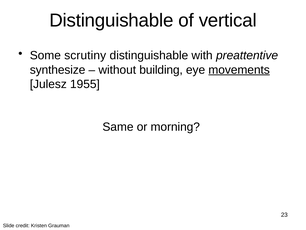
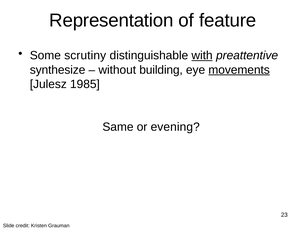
Distinguishable at (111, 20): Distinguishable -> Representation
vertical: vertical -> feature
with underline: none -> present
1955: 1955 -> 1985
morning: morning -> evening
